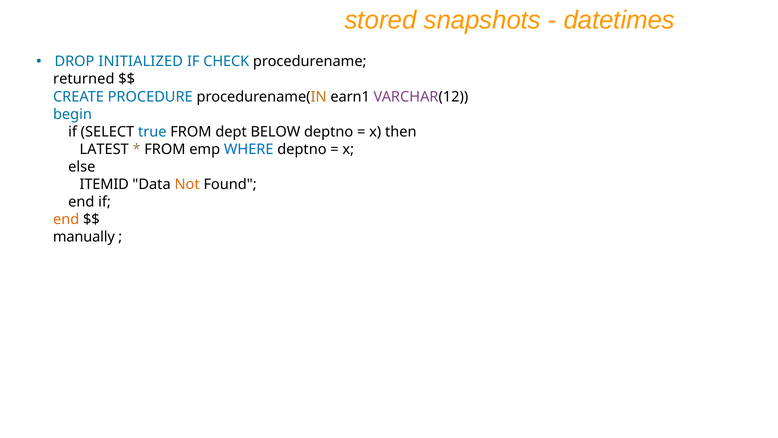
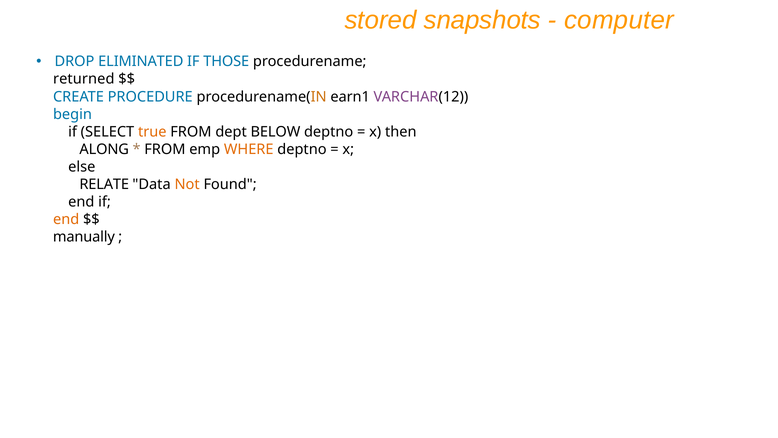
datetimes: datetimes -> computer
INITIALIZED: INITIALIZED -> ELIMINATED
CHECK: CHECK -> THOSE
true colour: blue -> orange
LATEST: LATEST -> ALONG
WHERE colour: blue -> orange
ITEMID: ITEMID -> RELATE
